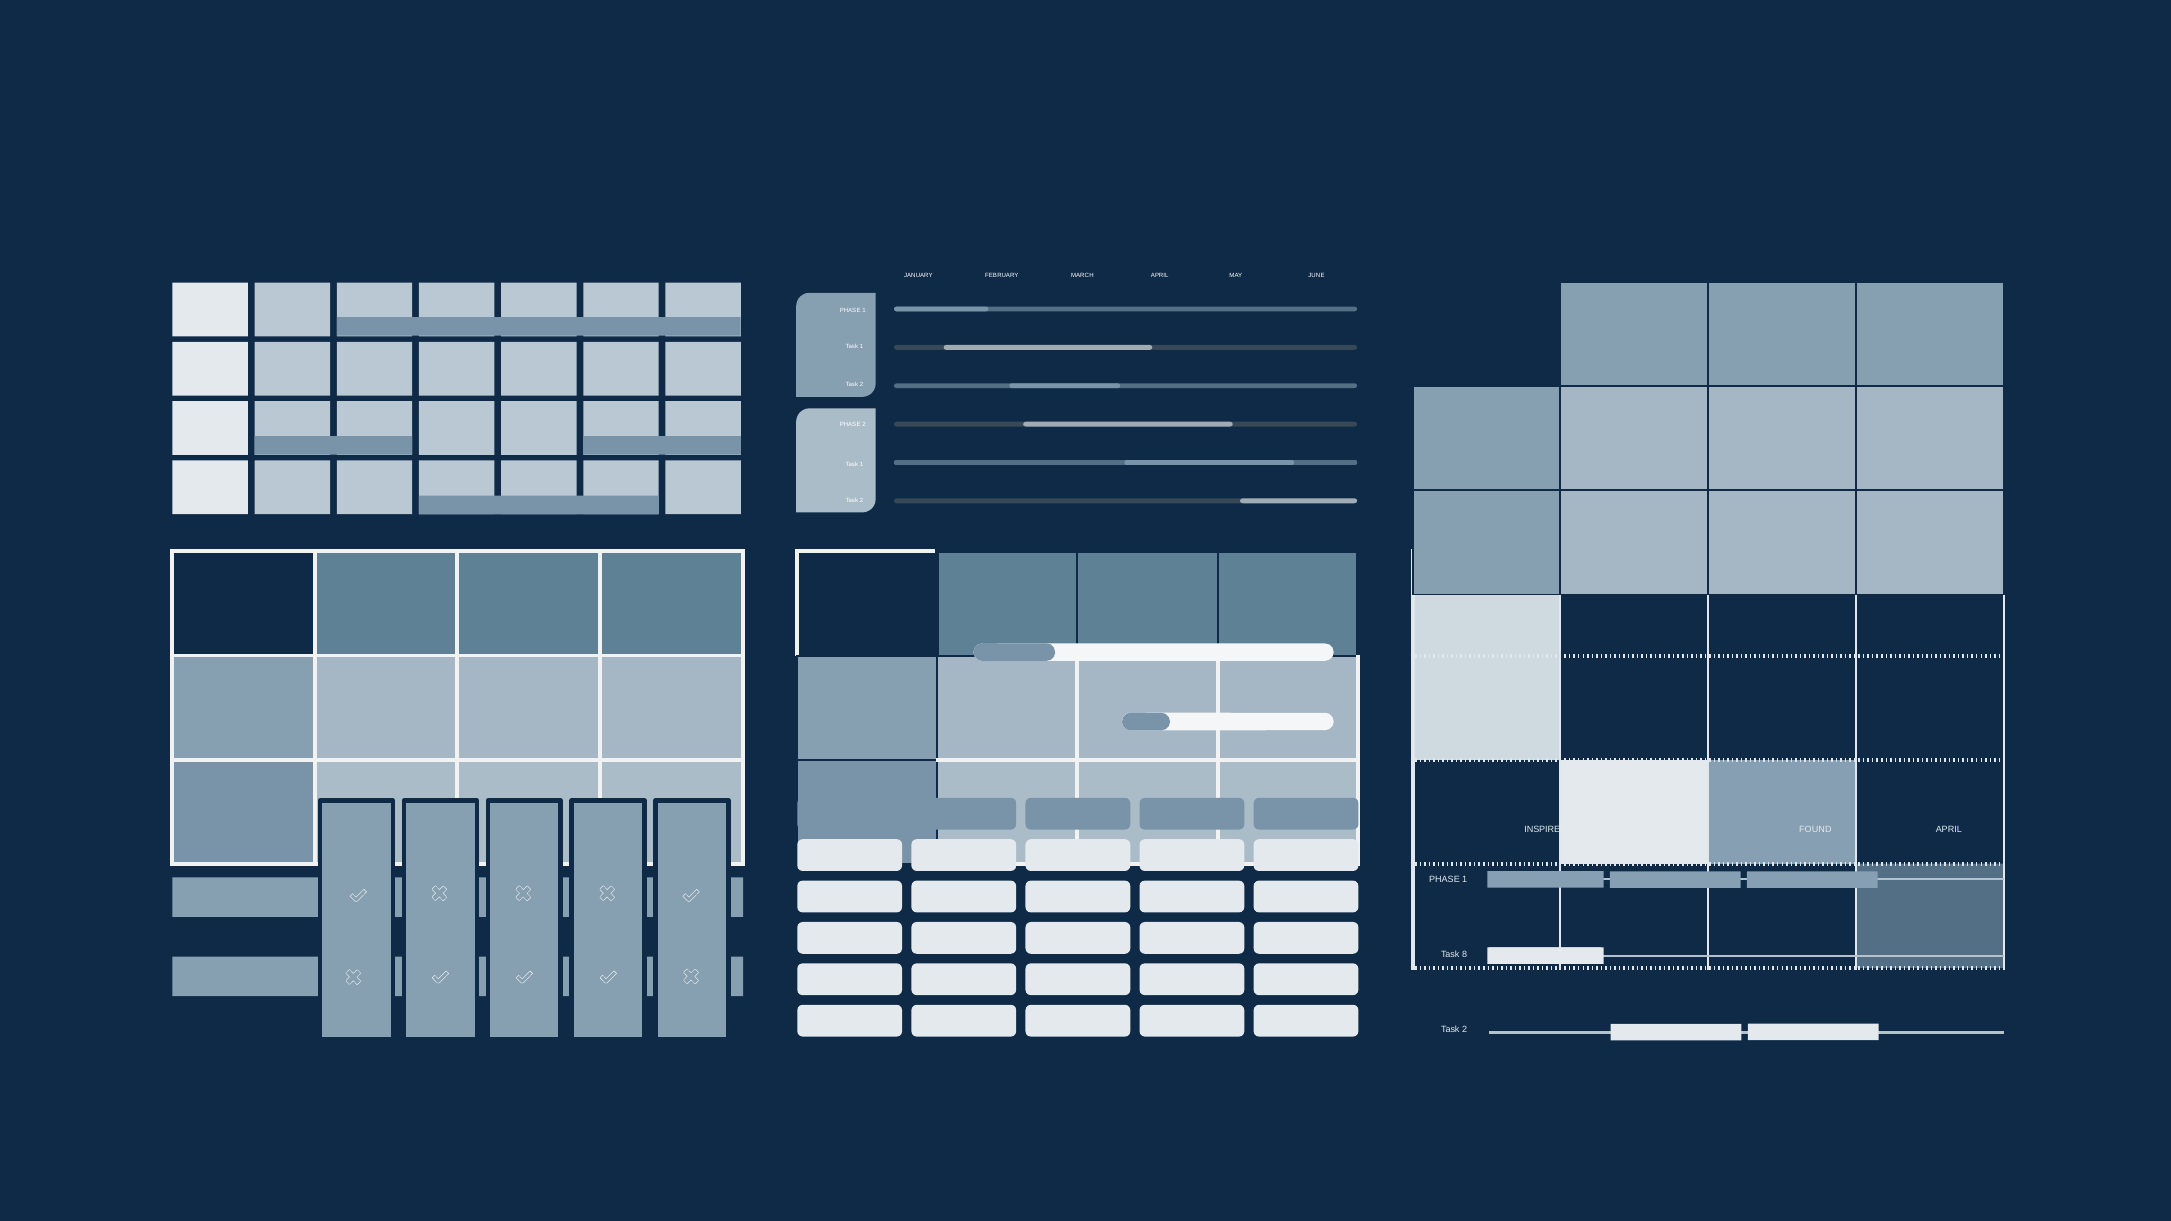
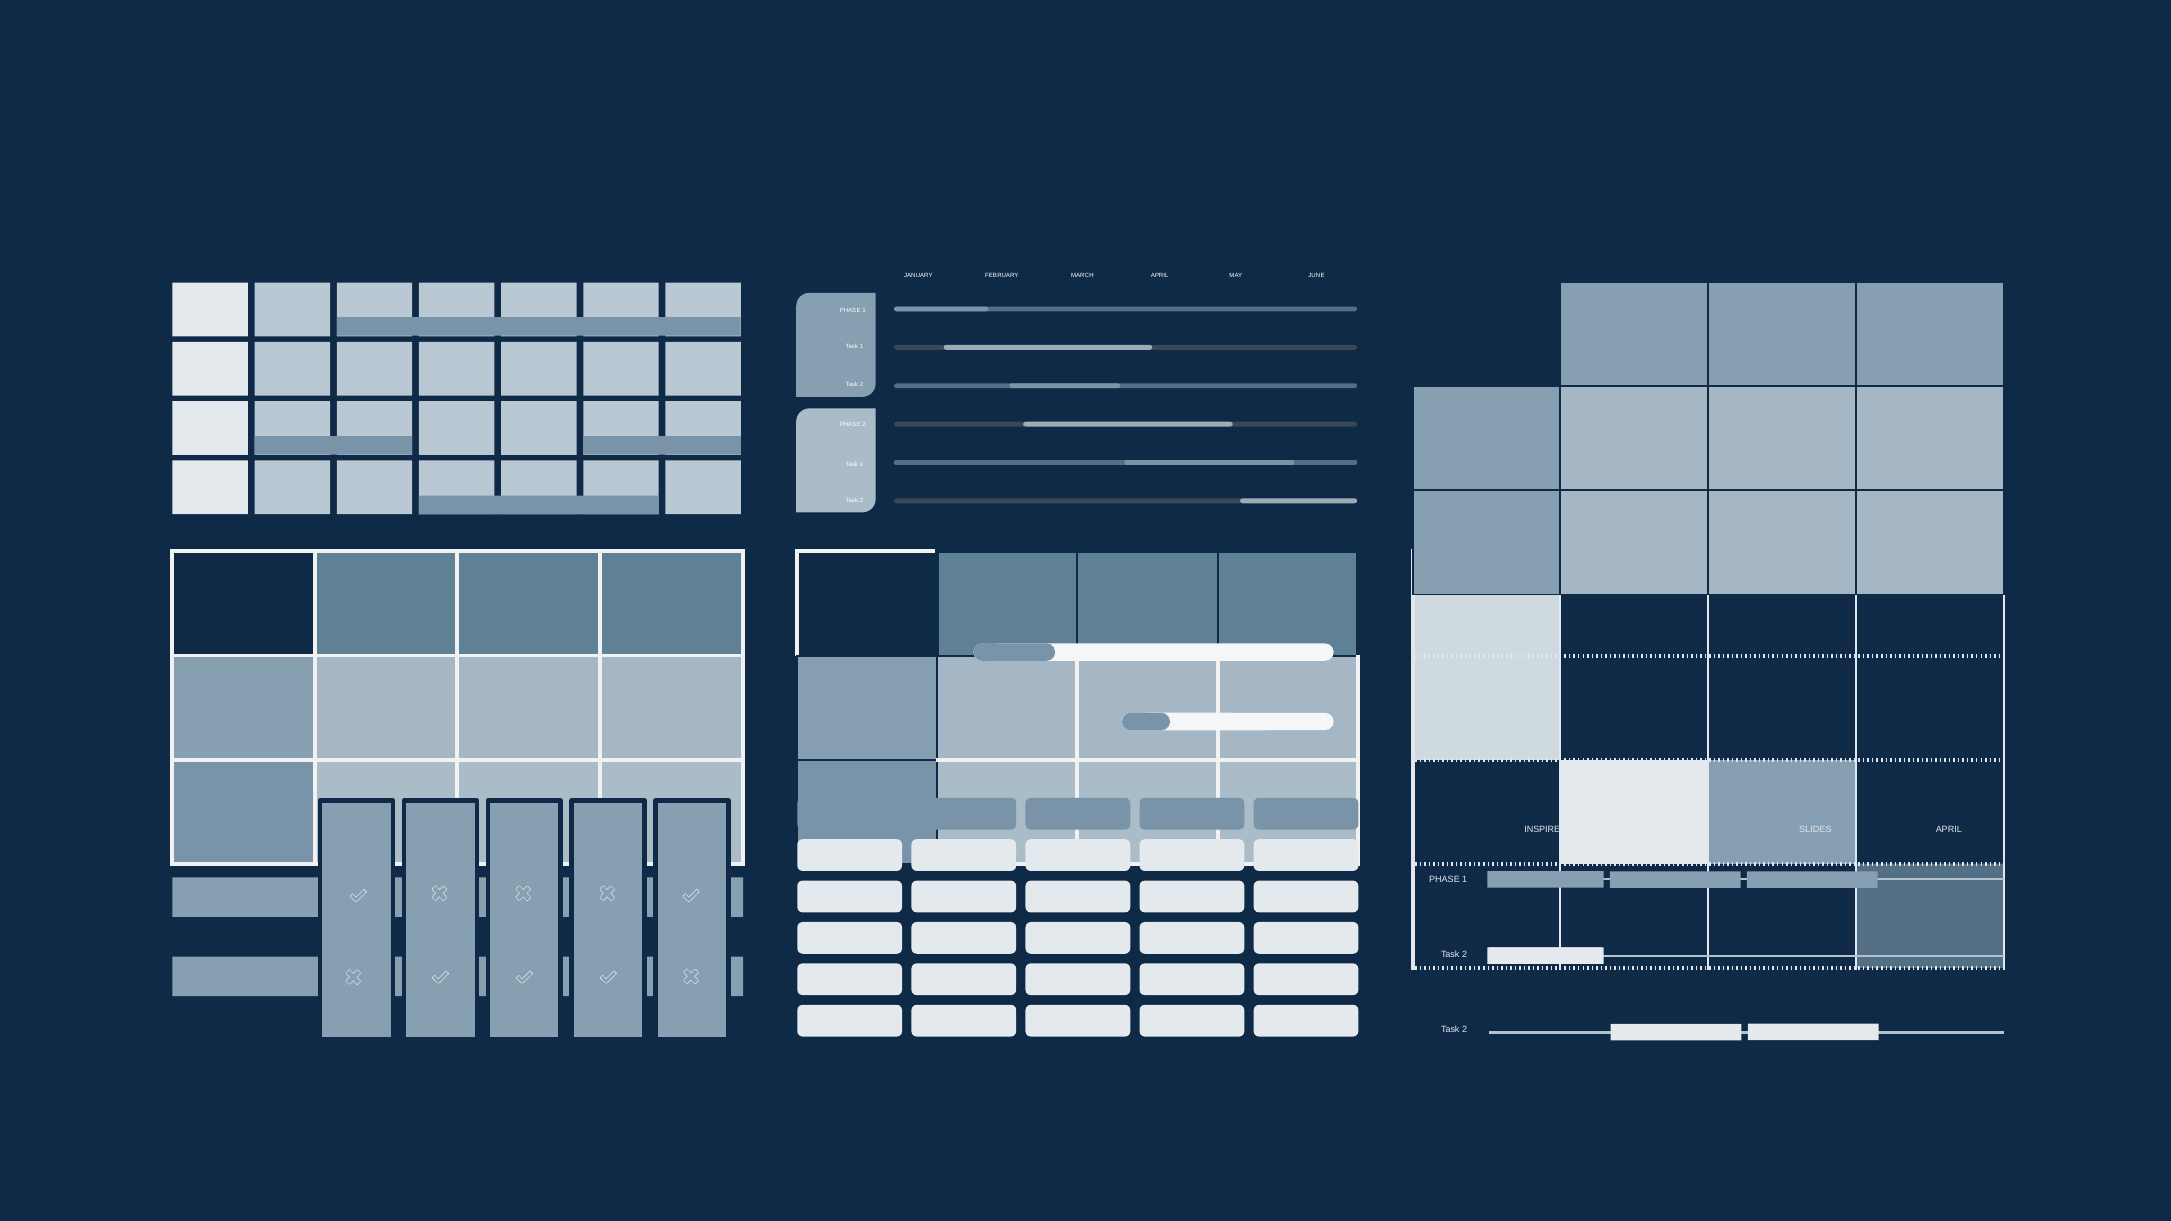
FOUND: FOUND -> SLIDES
8 at (1465, 955): 8 -> 2
